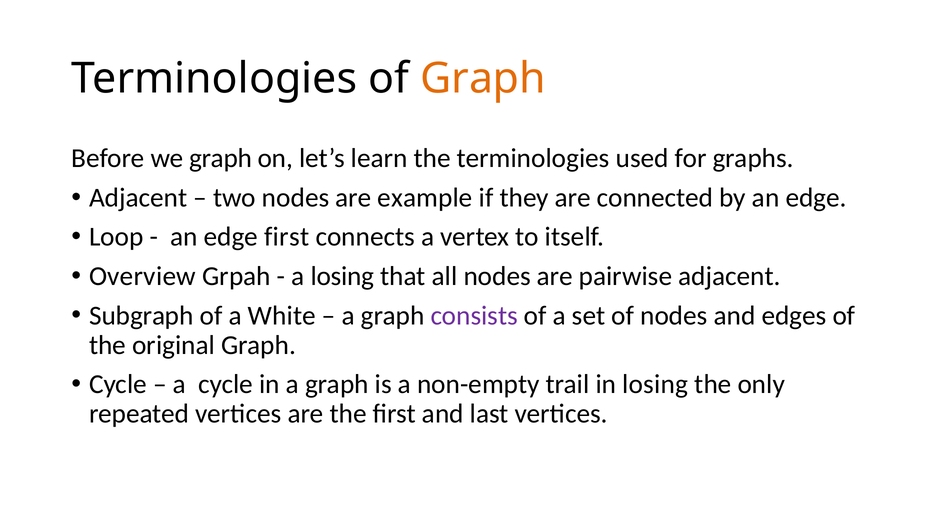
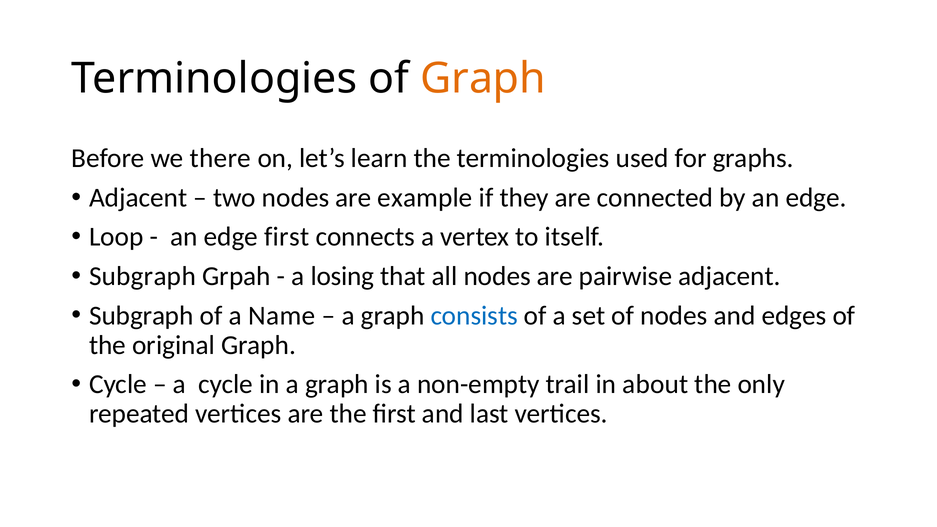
we graph: graph -> there
Overview at (142, 276): Overview -> Subgraph
White: White -> Name
consists colour: purple -> blue
in losing: losing -> about
